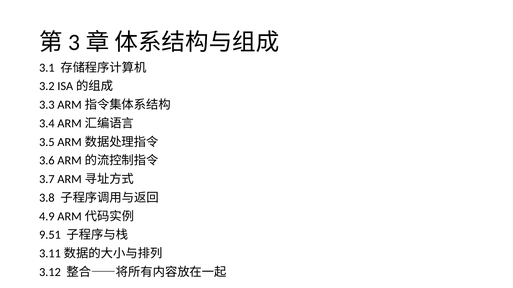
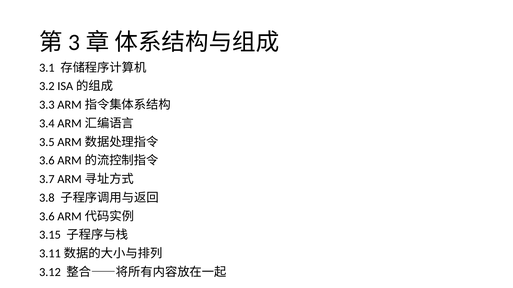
4.9 at (47, 217): 4.9 -> 3.6
9.51: 9.51 -> 3.15
